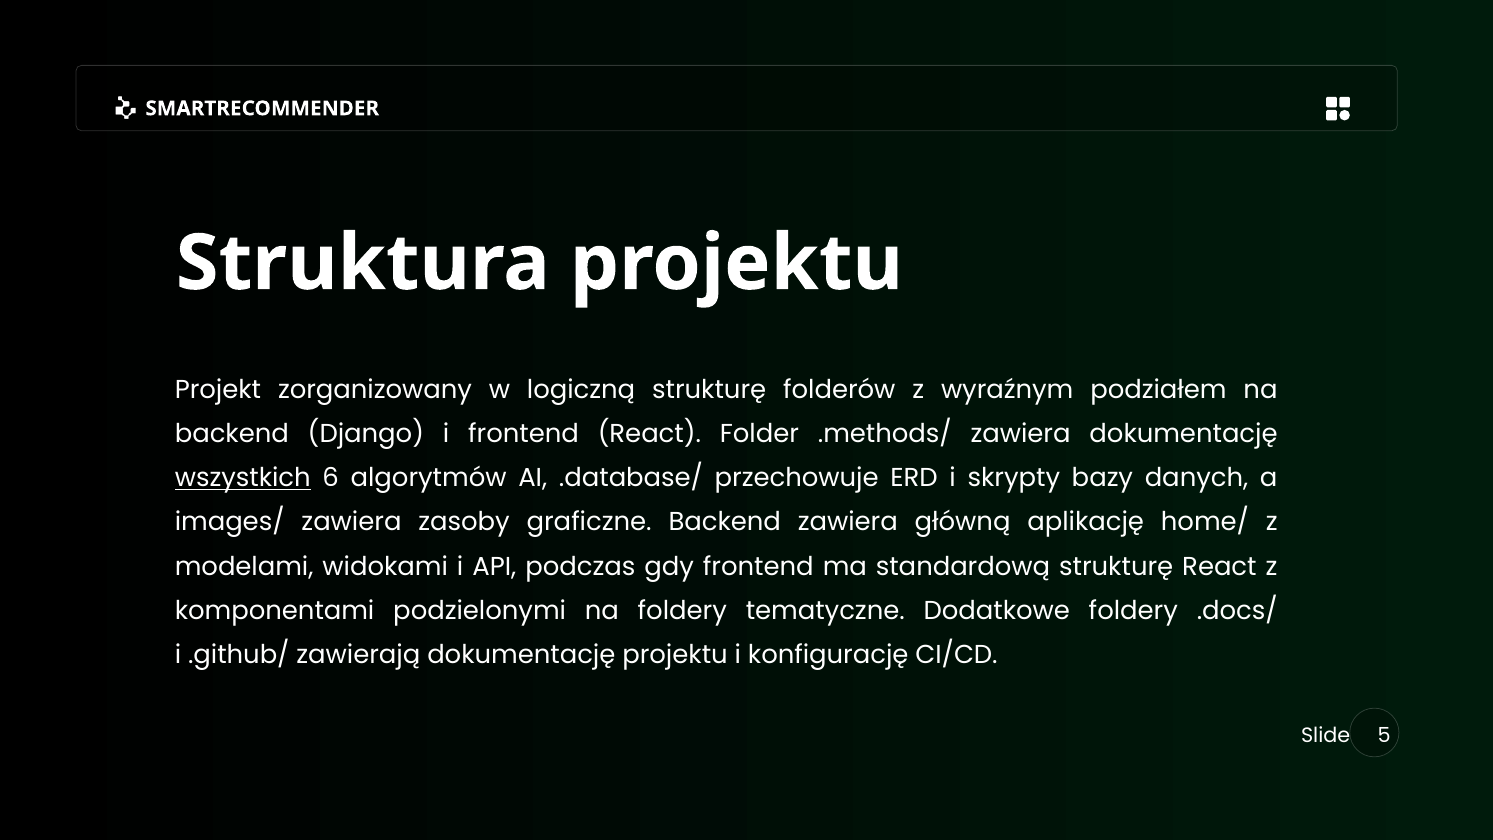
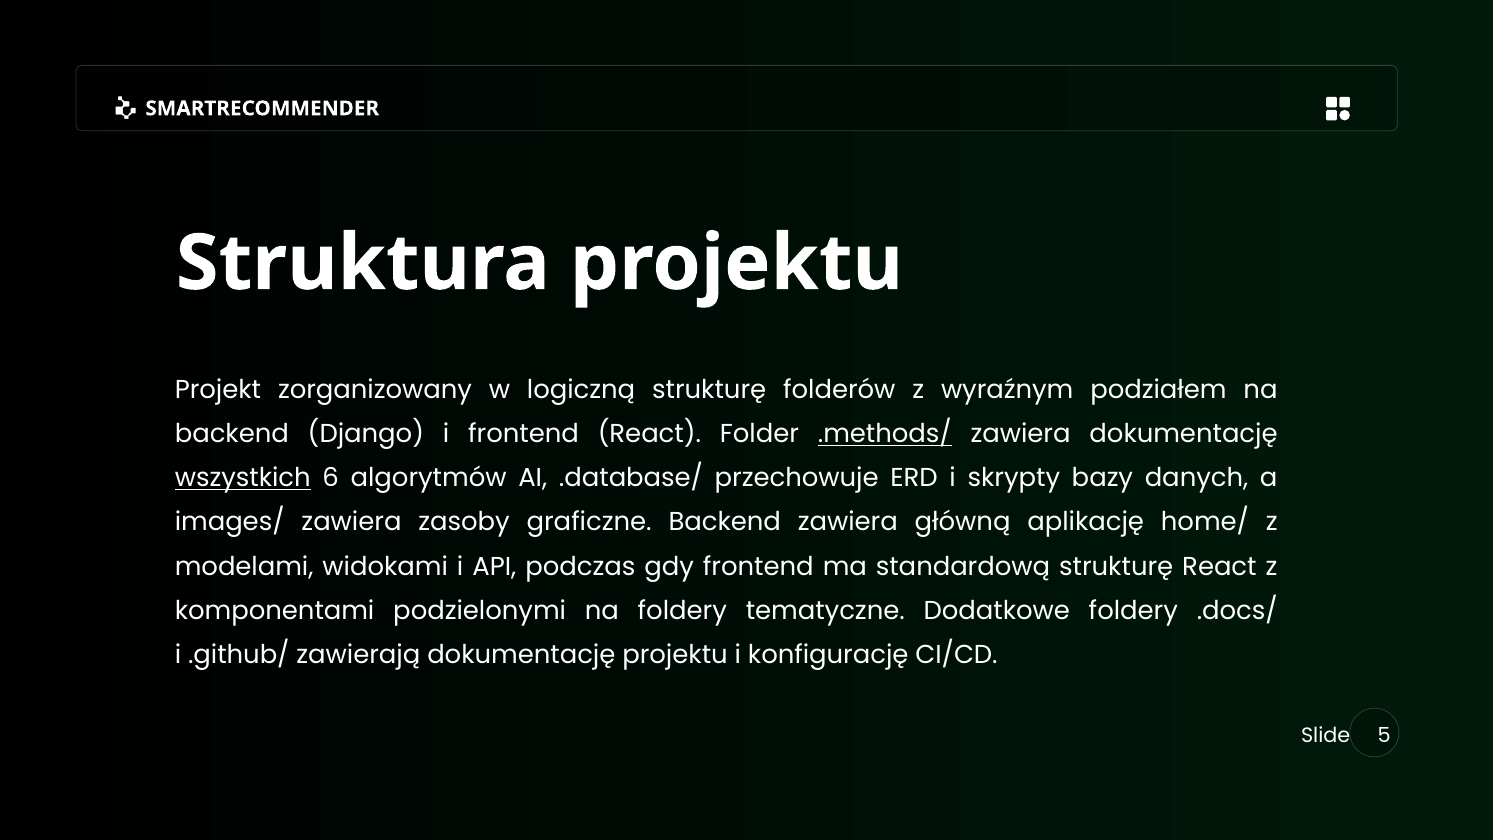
.methods/ underline: none -> present
